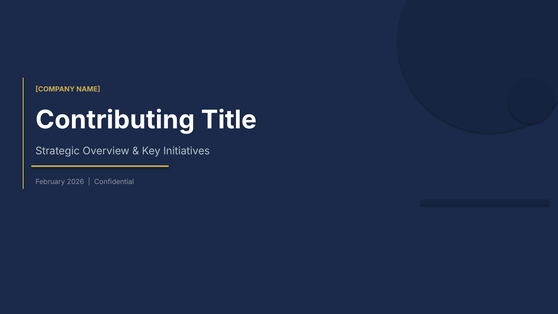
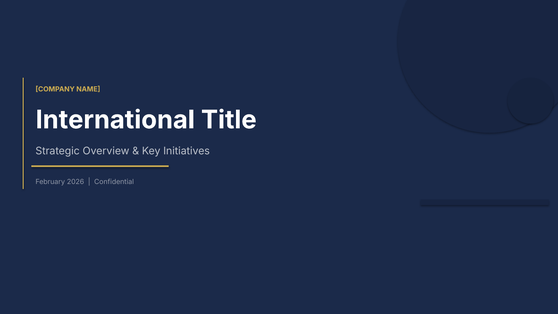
Contributing: Contributing -> International
